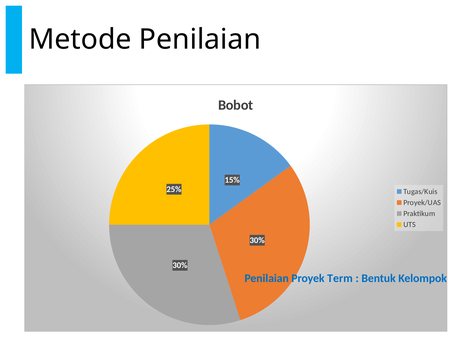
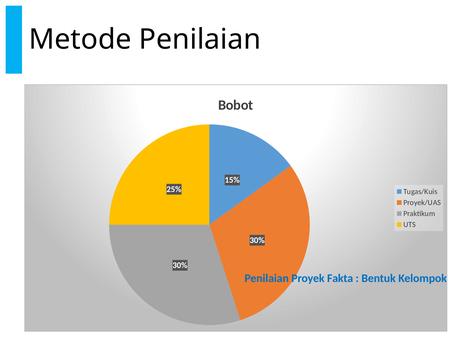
Term: Term -> Fakta
